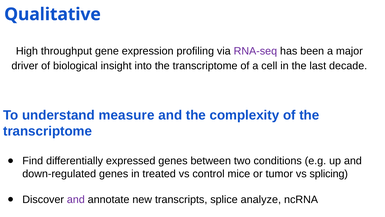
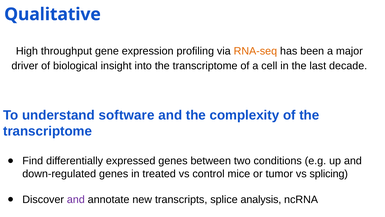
RNA-seq colour: purple -> orange
measure: measure -> software
analyze: analyze -> analysis
